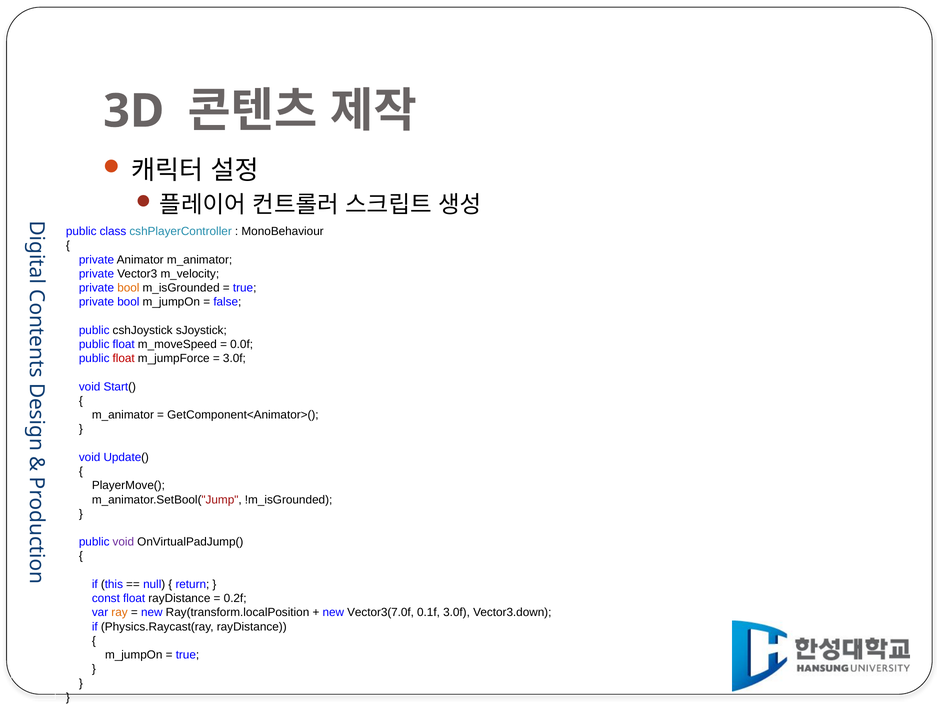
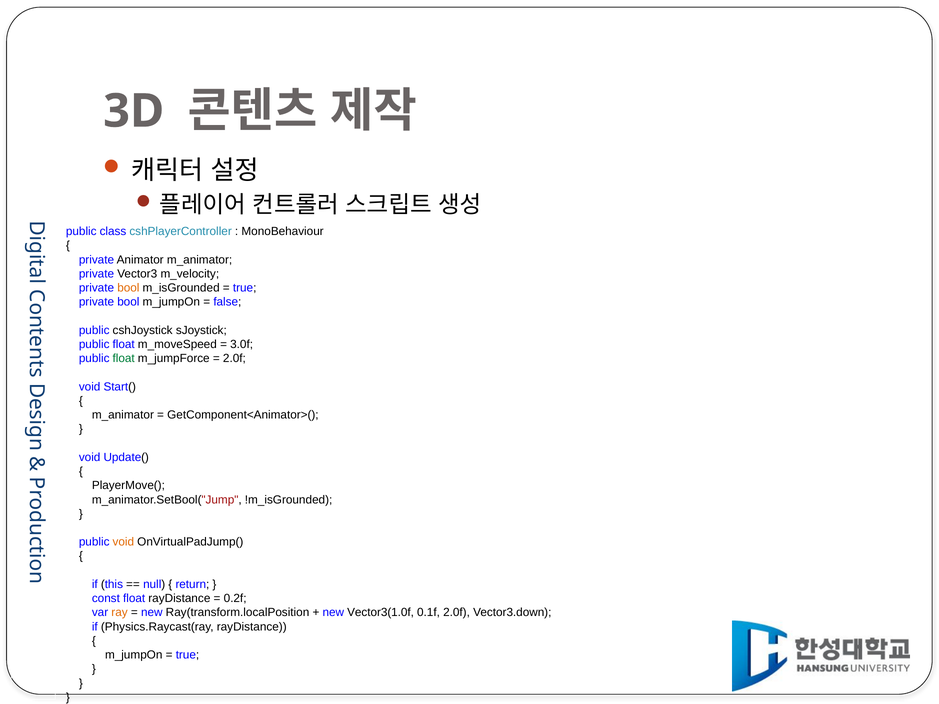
0.0f: 0.0f -> 3.0f
float at (124, 359) colour: red -> green
3.0f at (234, 359): 3.0f -> 2.0f
void at (123, 542) colour: purple -> orange
Vector3(7.0f: Vector3(7.0f -> Vector3(1.0f
0.1f 3.0f: 3.0f -> 2.0f
